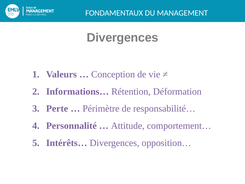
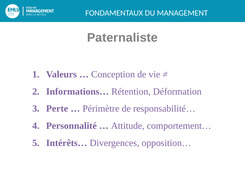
Divergences at (123, 38): Divergences -> Paternaliste
